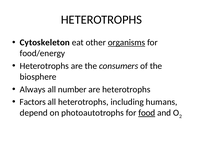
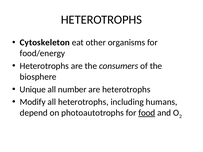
organisms underline: present -> none
Always: Always -> Unique
Factors: Factors -> Modify
